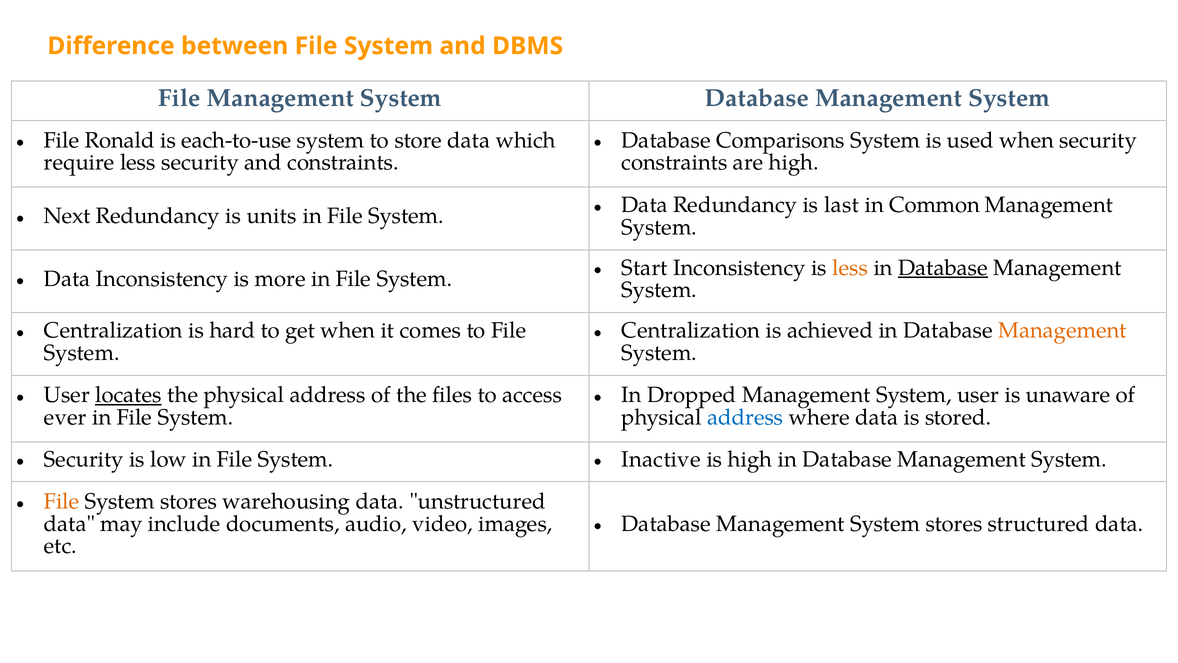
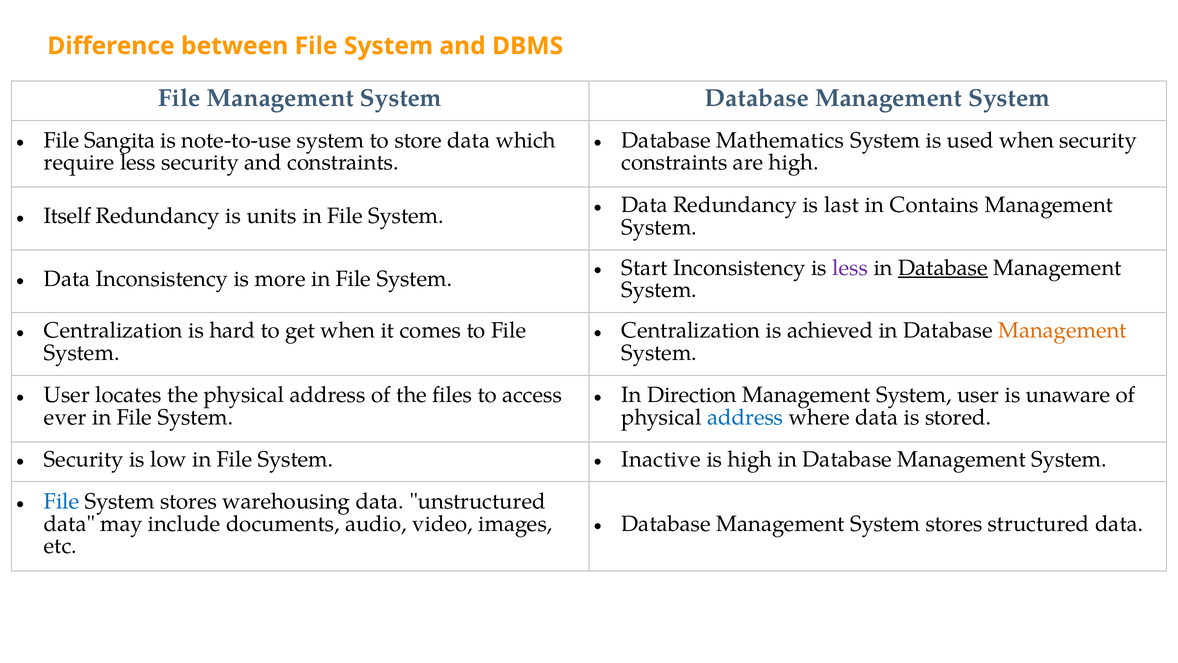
Ronald: Ronald -> Sangita
each-to-use: each-to-use -> note-to-use
Comparisons: Comparisons -> Mathematics
Common: Common -> Contains
Next: Next -> Itself
less at (850, 268) colour: orange -> purple
locates underline: present -> none
Dropped: Dropped -> Direction
File at (62, 501) colour: orange -> blue
